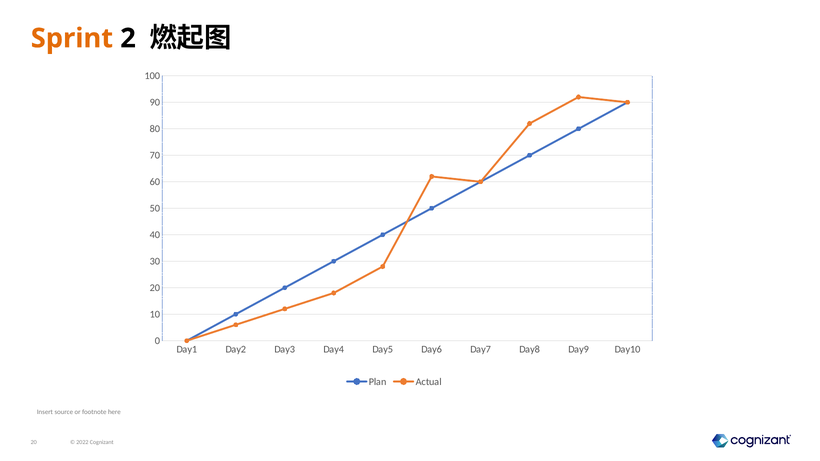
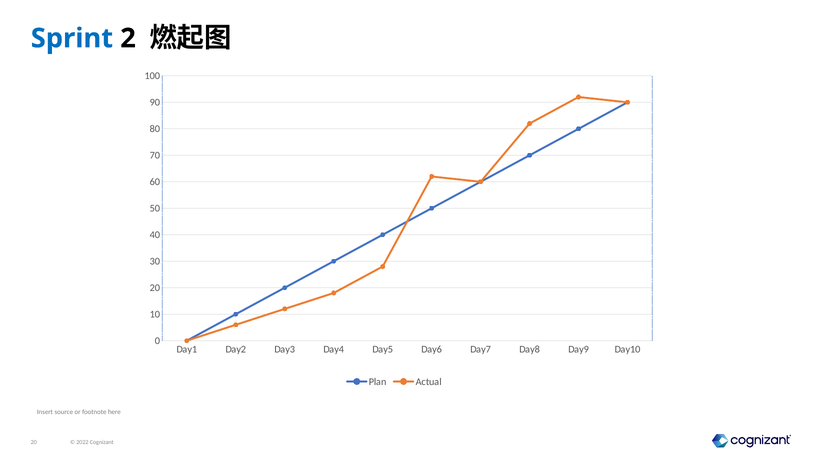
Sprint colour: orange -> blue
